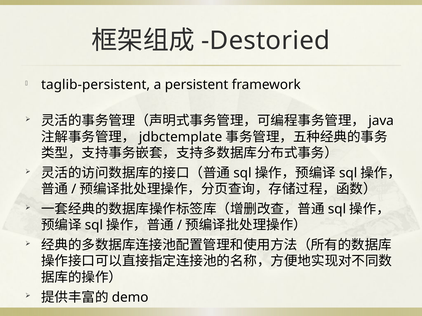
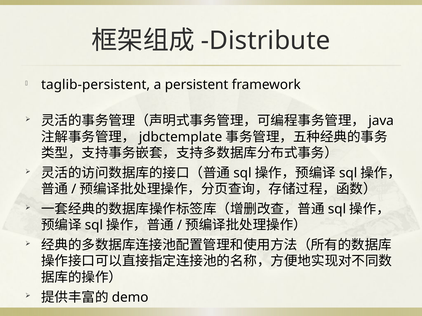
Destoried: Destoried -> Distribute
